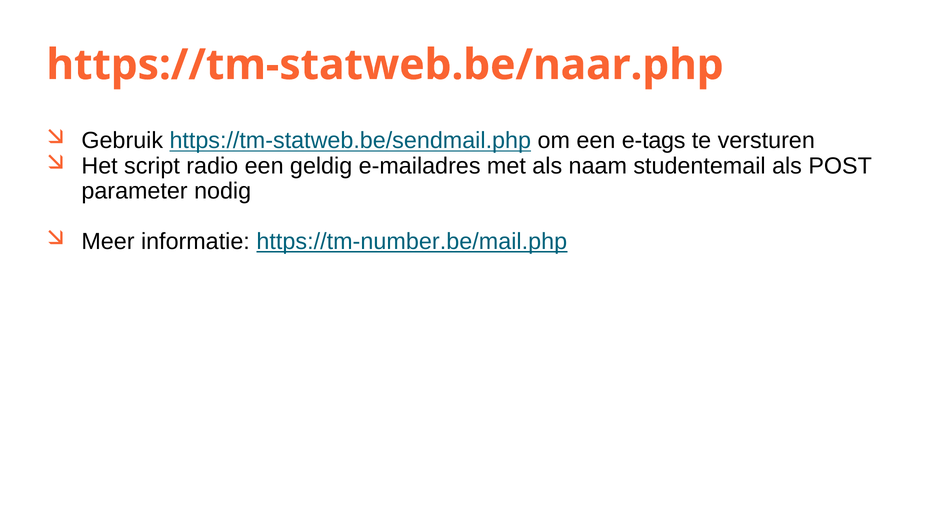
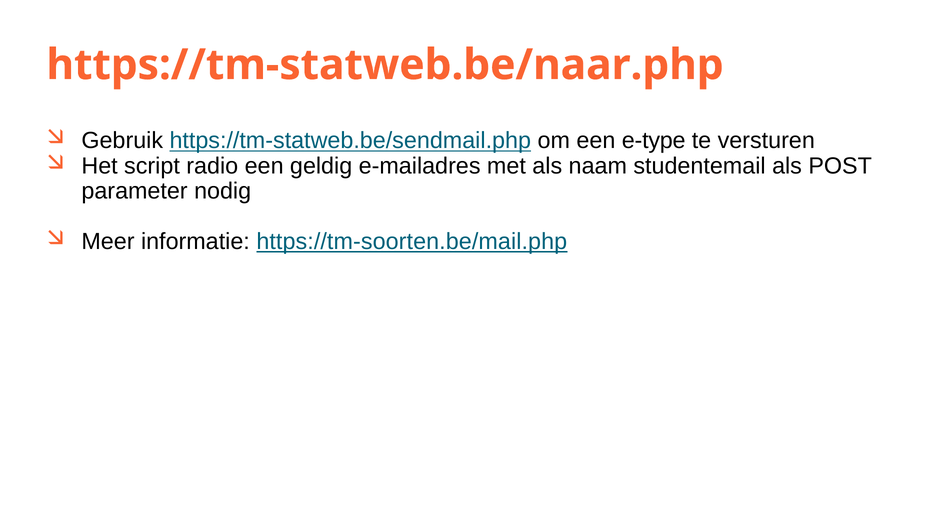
e-tags: e-tags -> e-type
https://tm-number.be/mail.php: https://tm-number.be/mail.php -> https://tm-soorten.be/mail.php
